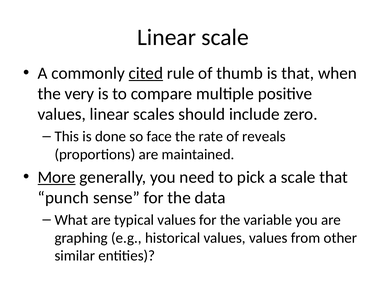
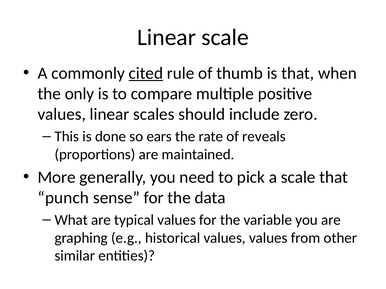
very: very -> only
face: face -> ears
More underline: present -> none
